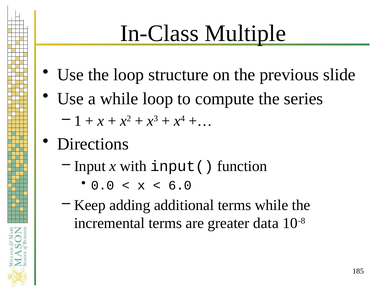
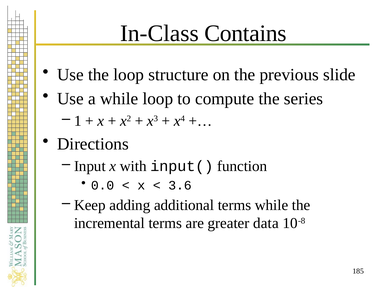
Multiple: Multiple -> Contains
6.0: 6.0 -> 3.6
